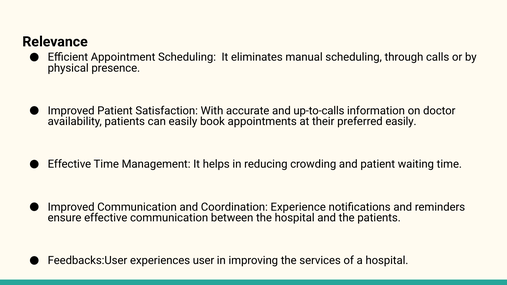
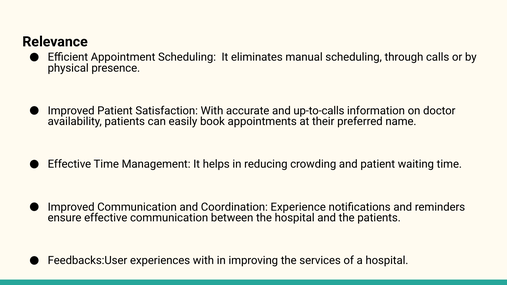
preferred easily: easily -> name
experiences user: user -> with
